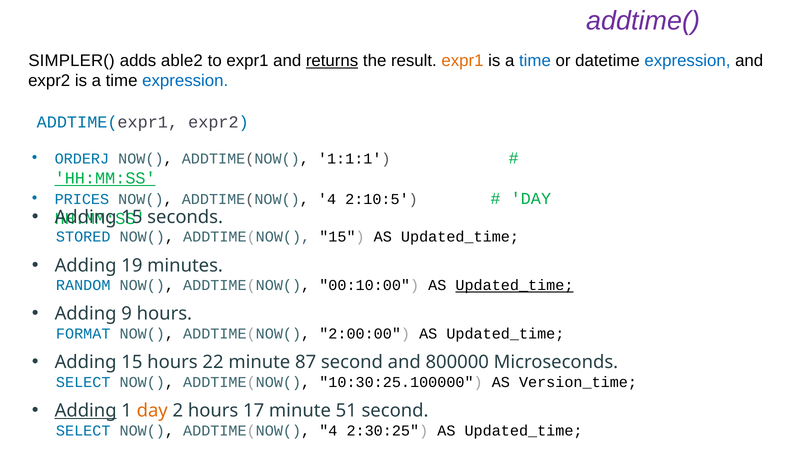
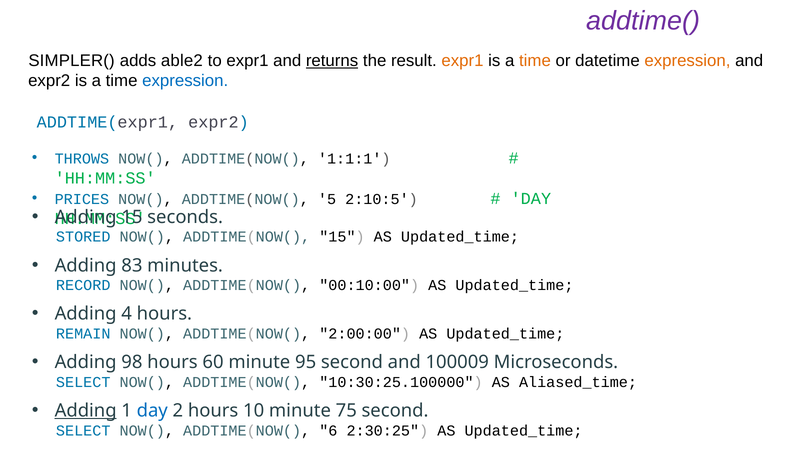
time at (535, 61) colour: blue -> orange
expression at (687, 61) colour: blue -> orange
ORDERJ: ORDERJ -> THROWS
HH:MM:SS at (105, 178) underline: present -> none
4 at (327, 199): 4 -> 5
19: 19 -> 83
RANDOM: RANDOM -> RECORD
Updated_time at (514, 285) underline: present -> none
9: 9 -> 4
FORMAT: FORMAT -> REMAIN
15 at (132, 362): 15 -> 98
22: 22 -> 60
87: 87 -> 95
800000: 800000 -> 100009
Version_time: Version_time -> Aliased_time
day at (152, 411) colour: orange -> blue
17: 17 -> 10
51: 51 -> 75
SELECT NOW( ADDTIME(NOW( 4: 4 -> 6
